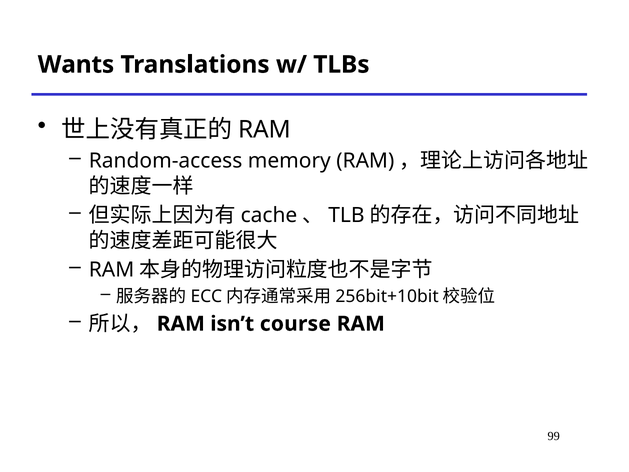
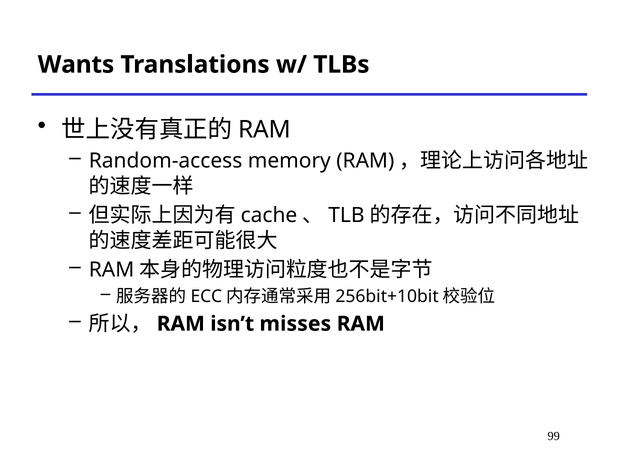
course: course -> misses
